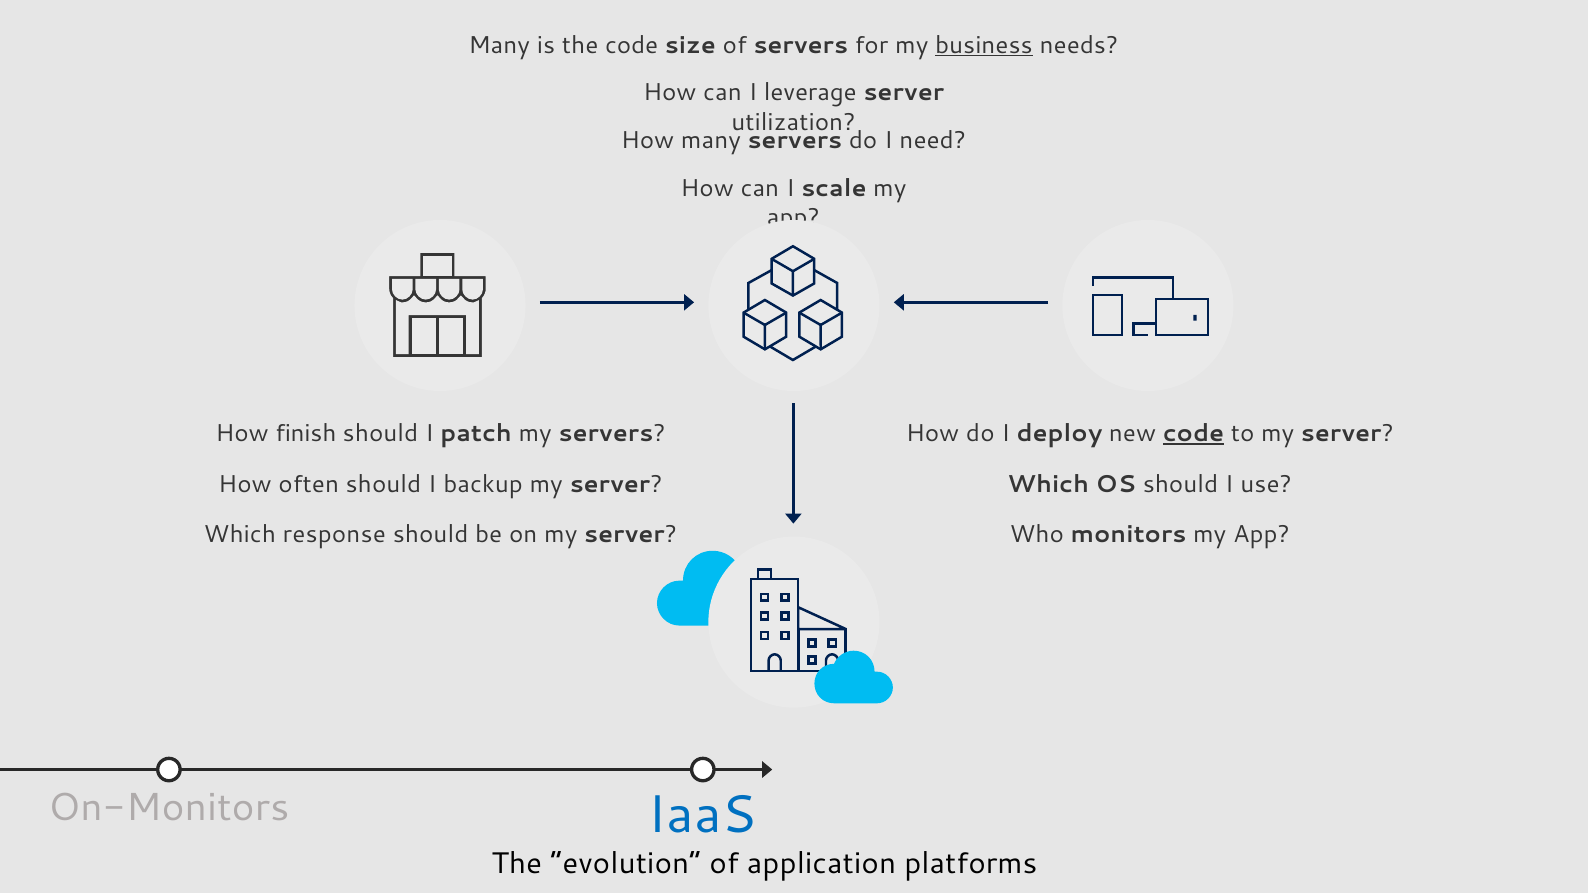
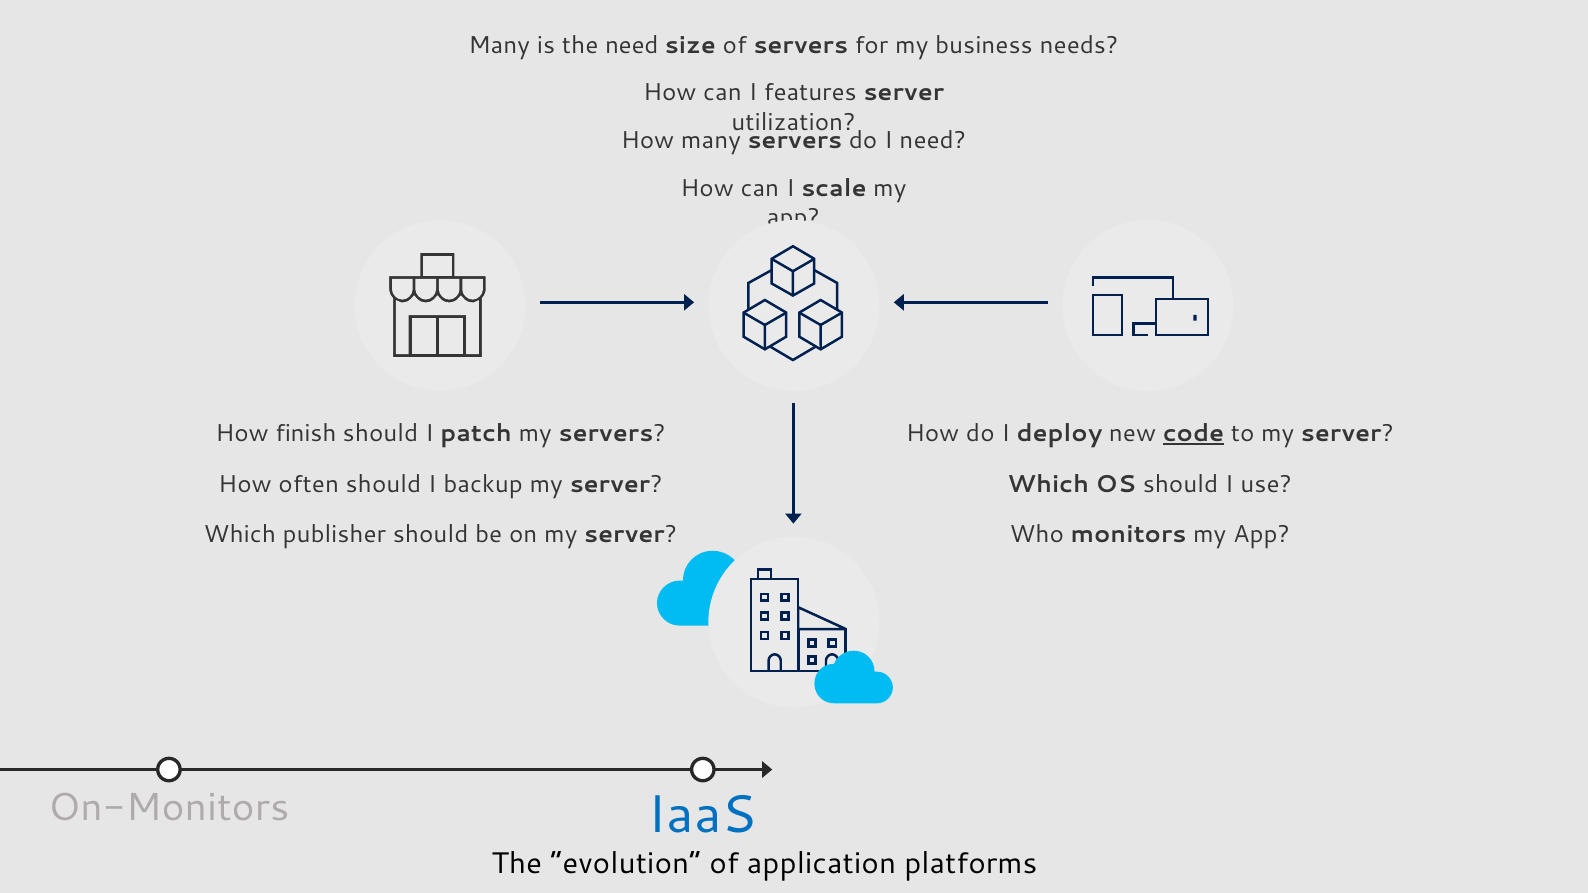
the code: code -> need
business underline: present -> none
leverage: leverage -> features
response: response -> publisher
